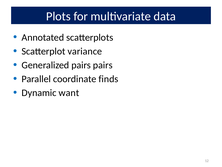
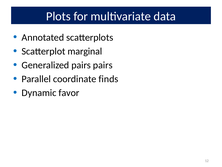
variance: variance -> marginal
want: want -> favor
